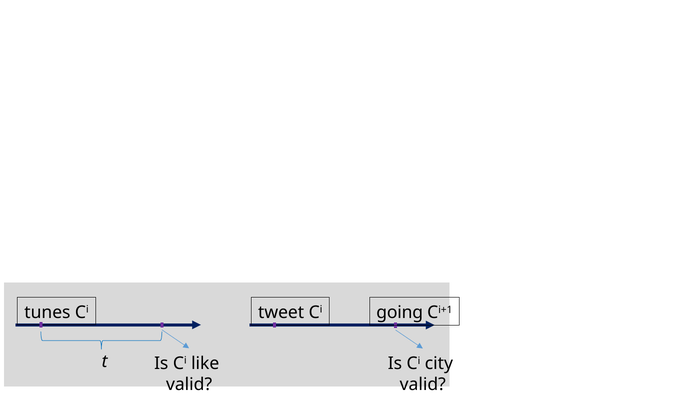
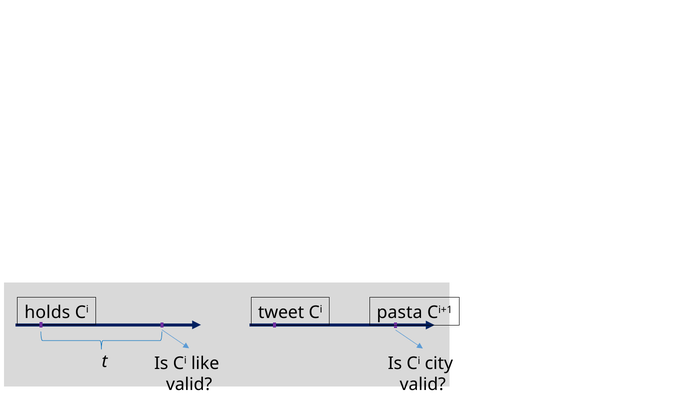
tunes: tunes -> holds
going: going -> pasta
